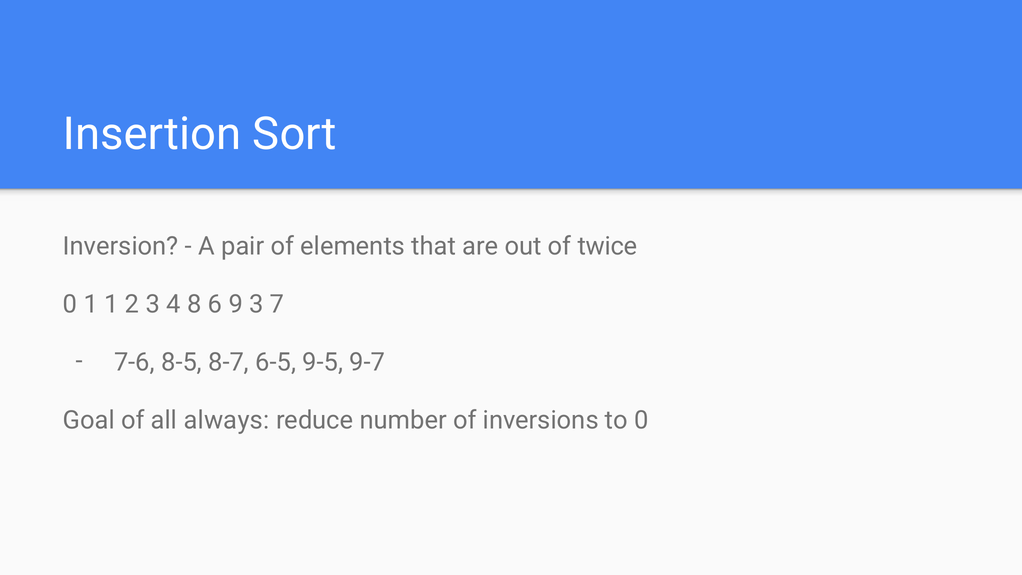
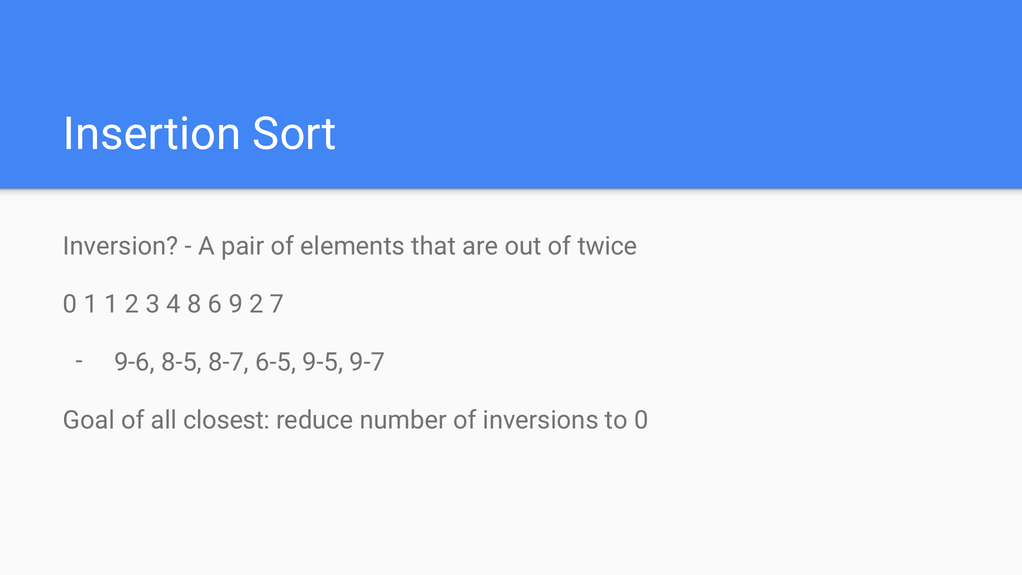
9 3: 3 -> 2
7-6: 7-6 -> 9-6
always: always -> closest
